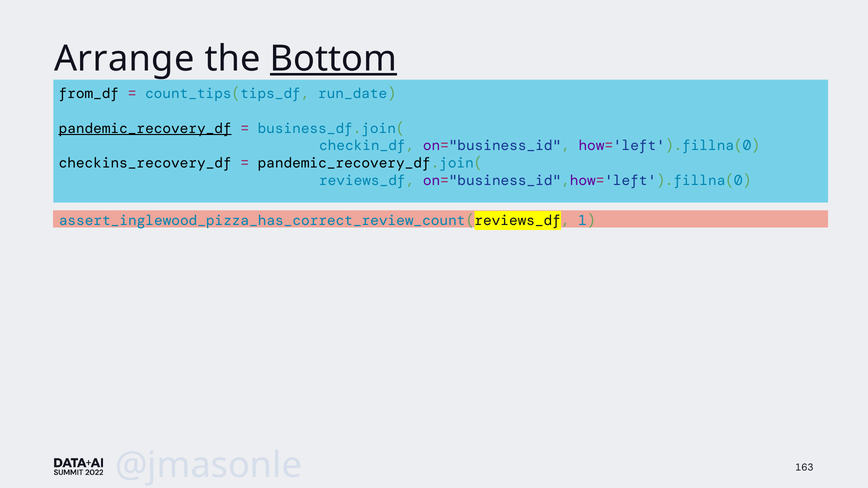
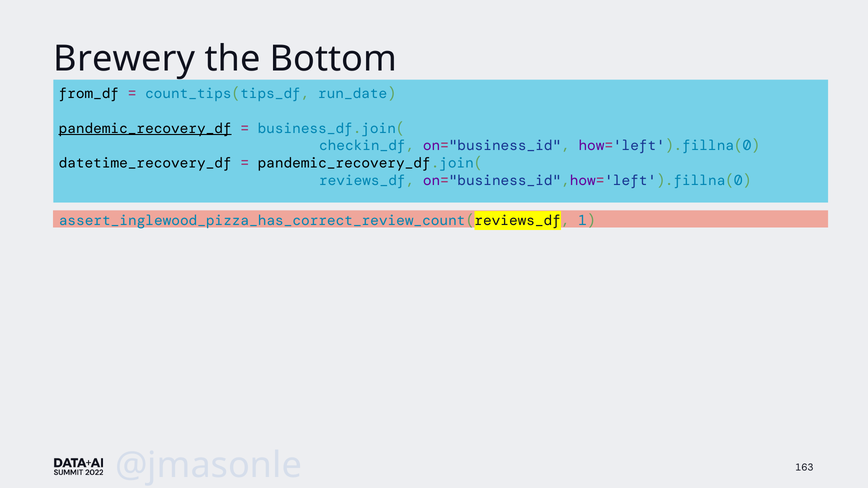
Arrange: Arrange -> Brewery
Bottom underline: present -> none
checkins_recovery_df: checkins_recovery_df -> datetime_recovery_df
